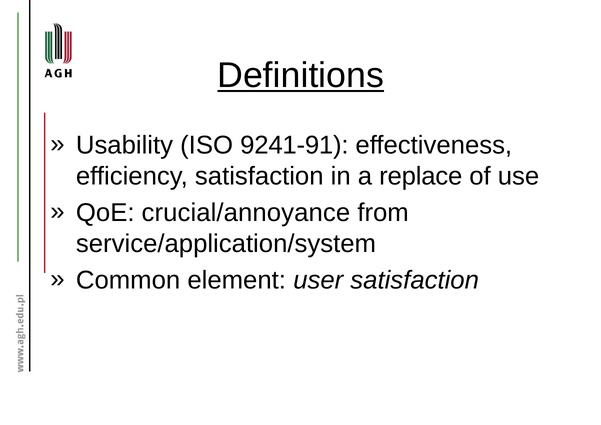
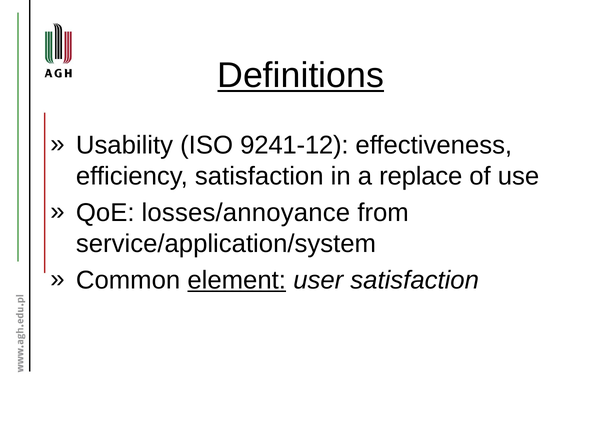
9241-91: 9241-91 -> 9241-12
crucial/annoyance: crucial/annoyance -> losses/annoyance
element underline: none -> present
